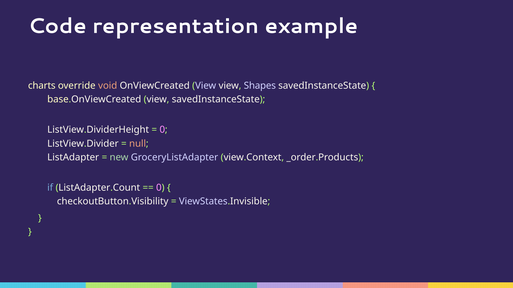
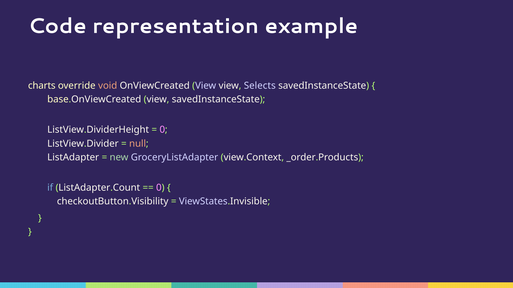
Shapes: Shapes -> Selects
